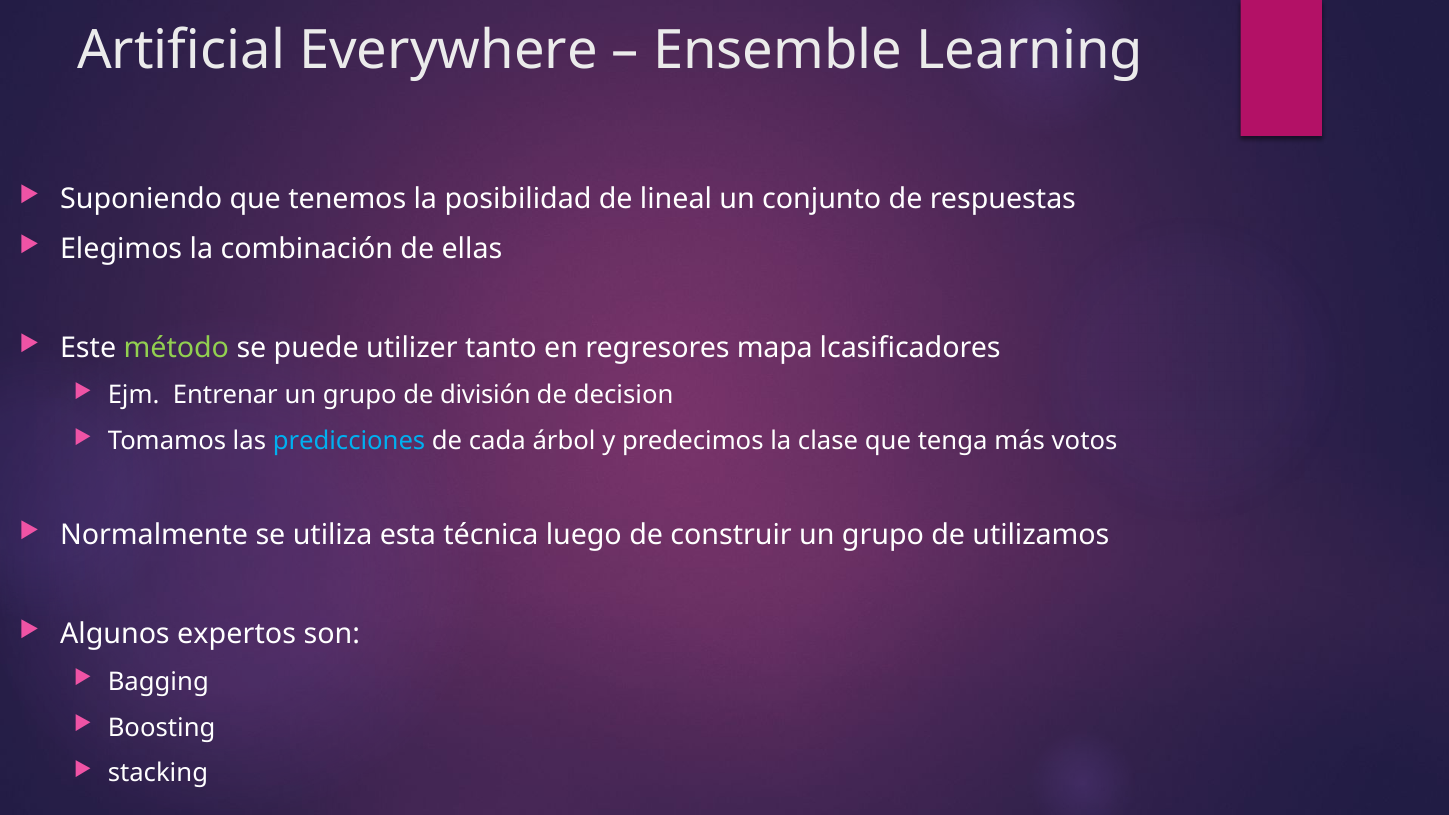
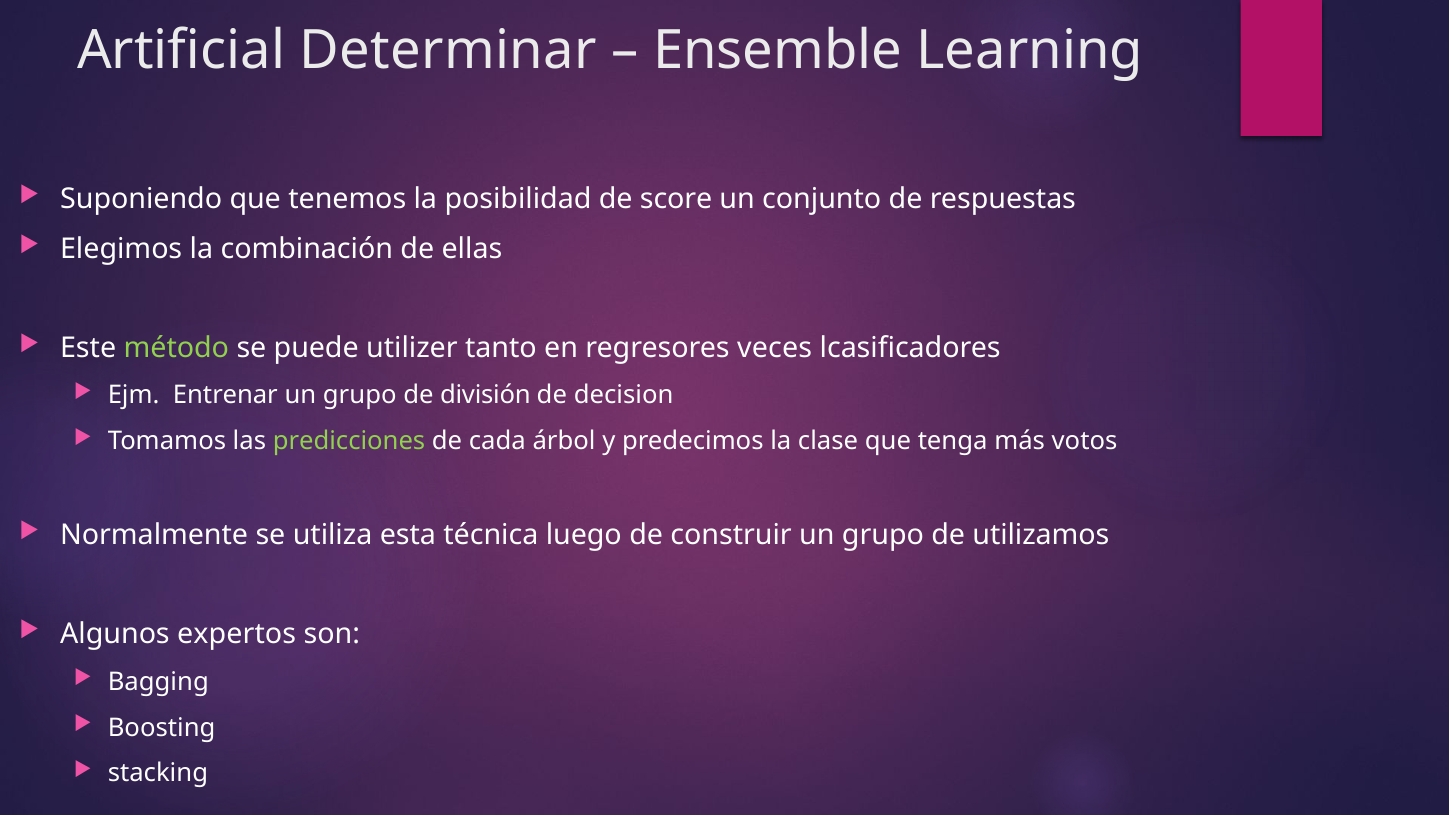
Everywhere: Everywhere -> Determinar
lineal: lineal -> score
mapa: mapa -> veces
predicciones colour: light blue -> light green
